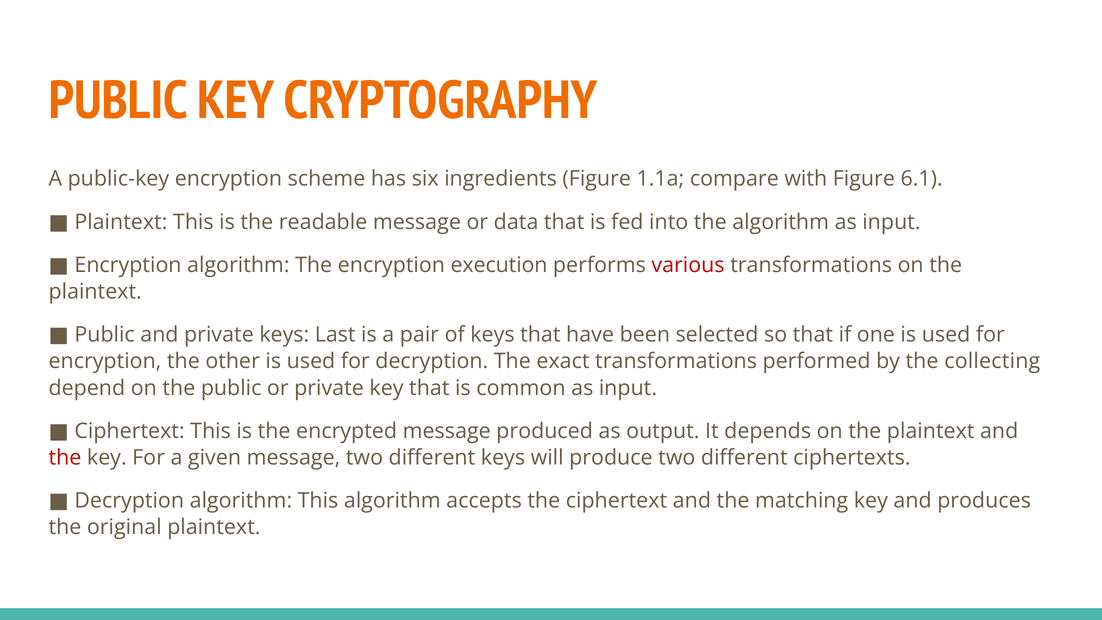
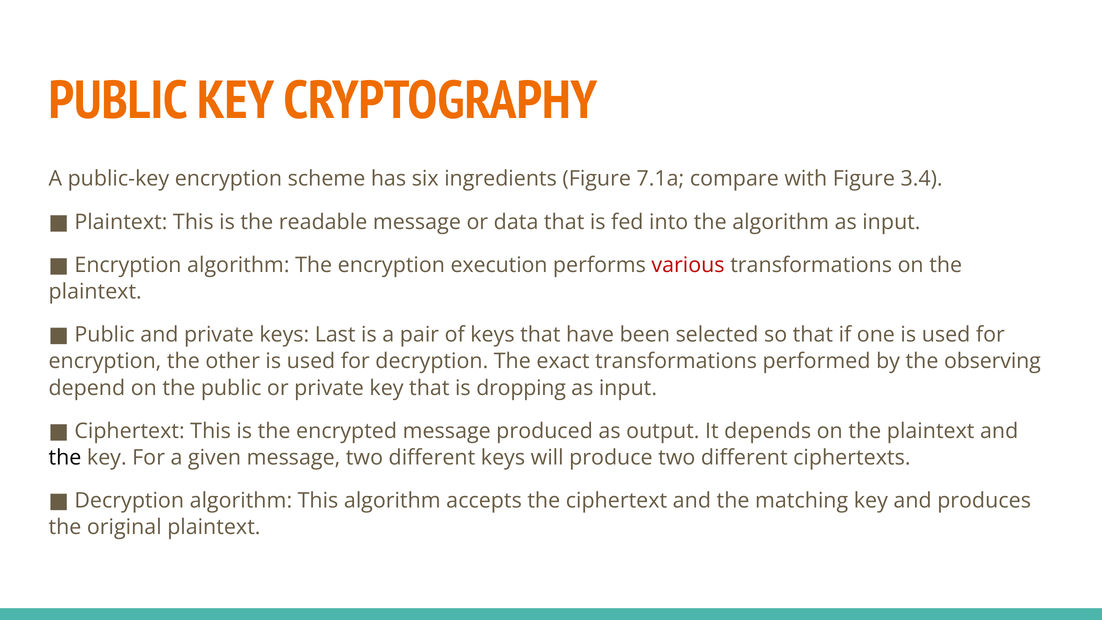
1.1a: 1.1a -> 7.1a
6.1: 6.1 -> 3.4
collecting: collecting -> observing
common: common -> dropping
the at (65, 458) colour: red -> black
